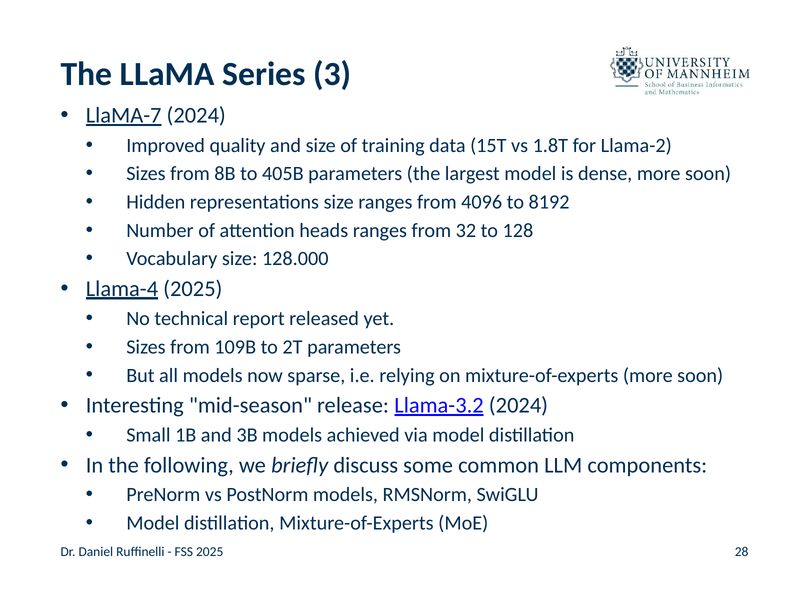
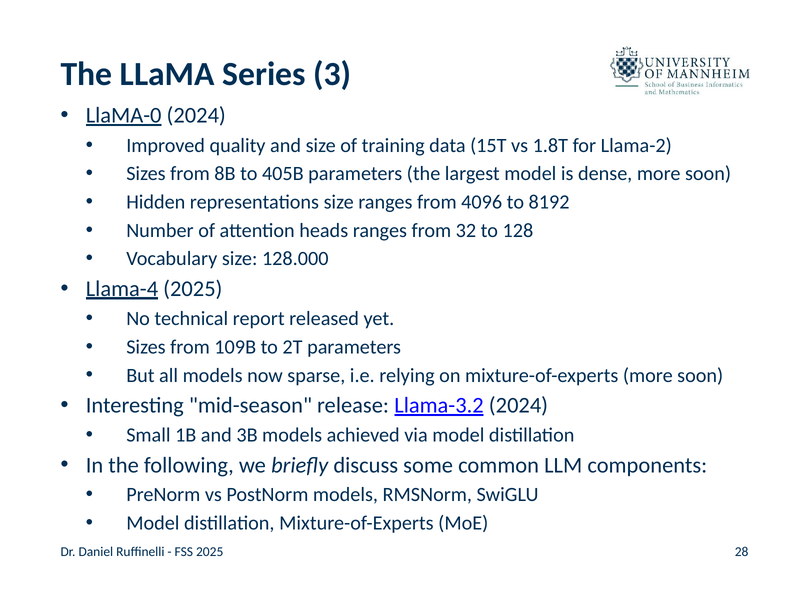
LlaMA-7: LlaMA-7 -> LlaMA-0
